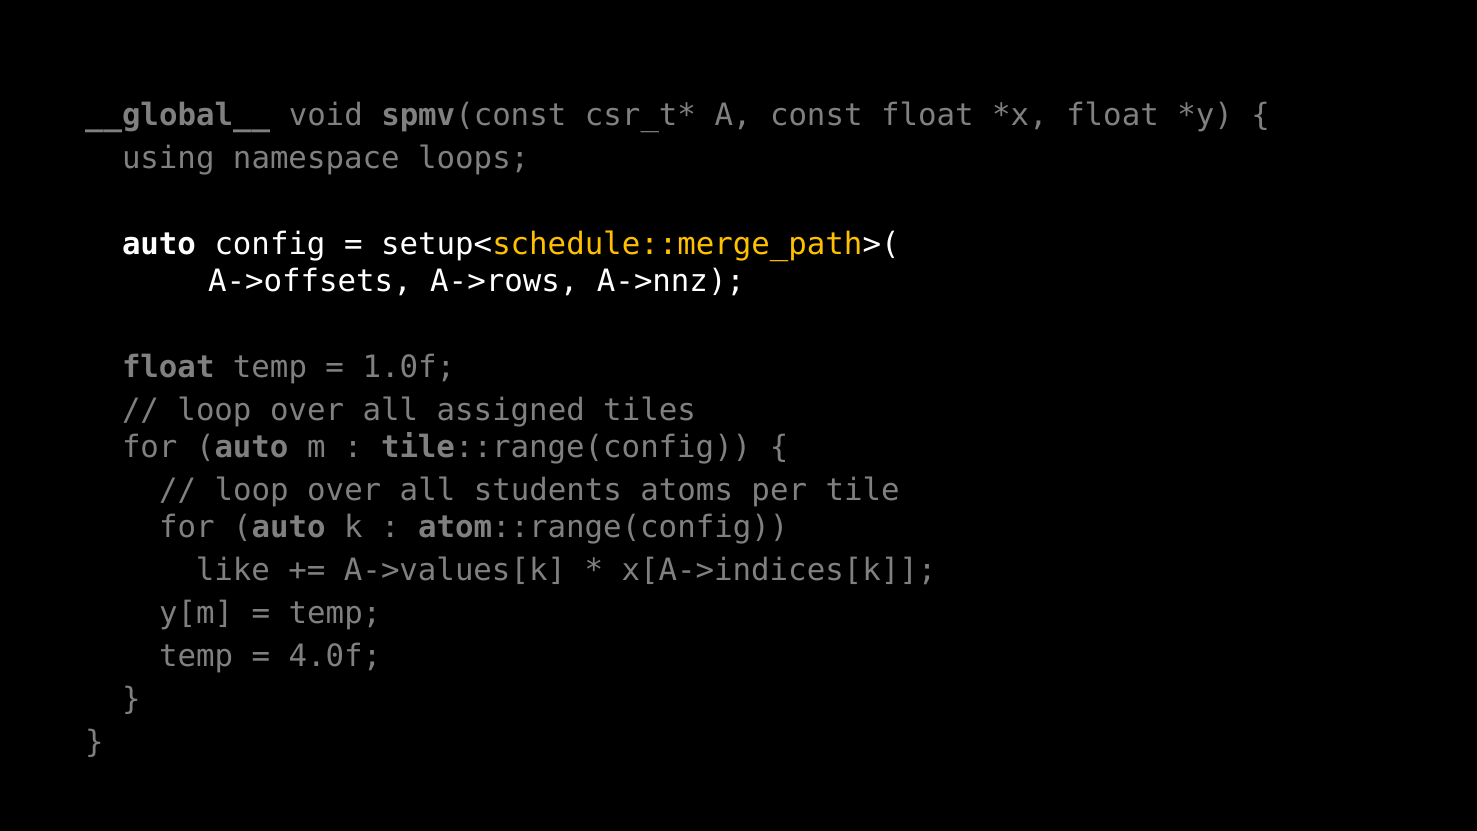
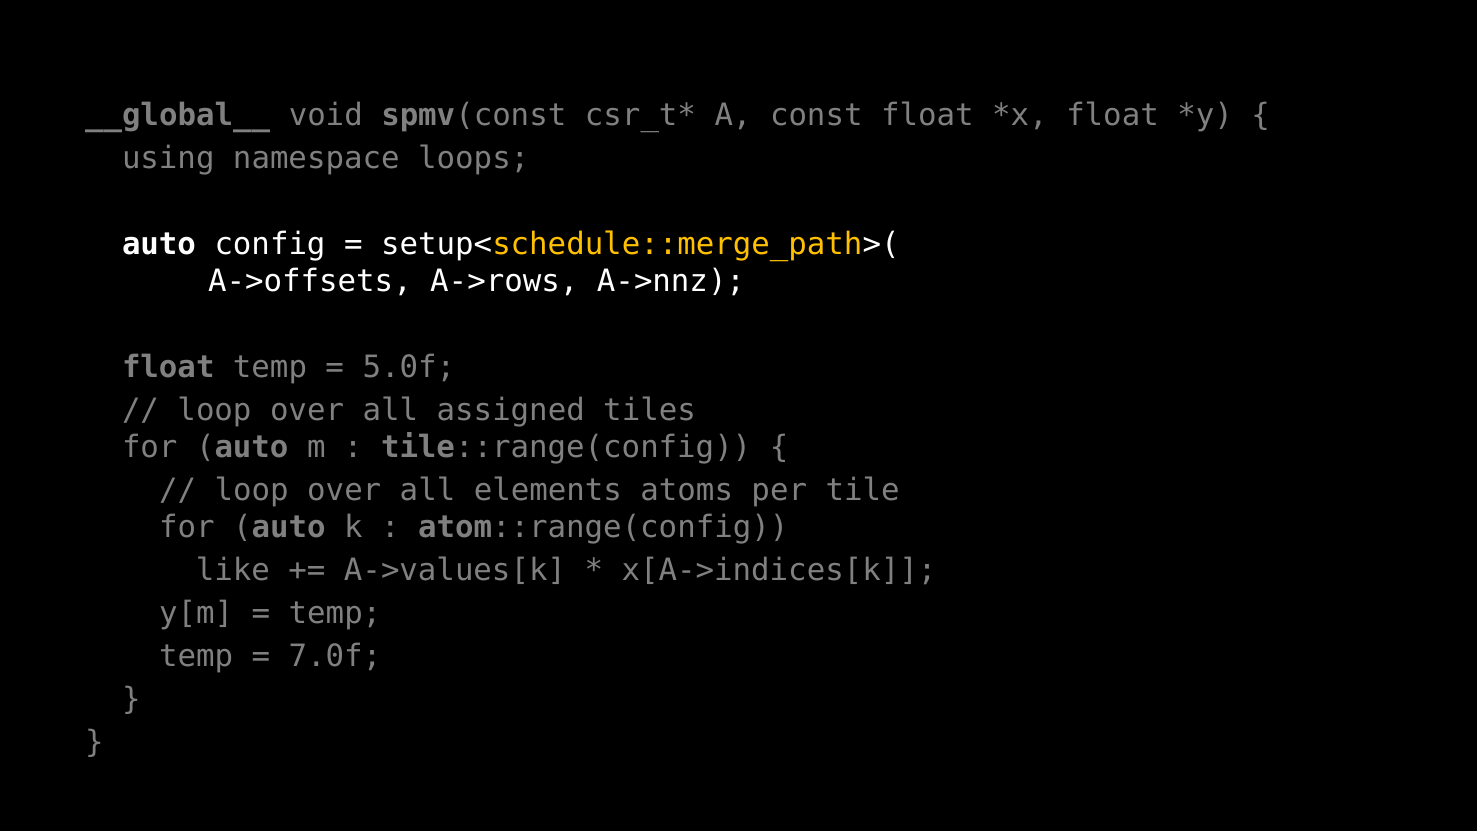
1.0f: 1.0f -> 5.0f
students: students -> elements
4.0f: 4.0f -> 7.0f
